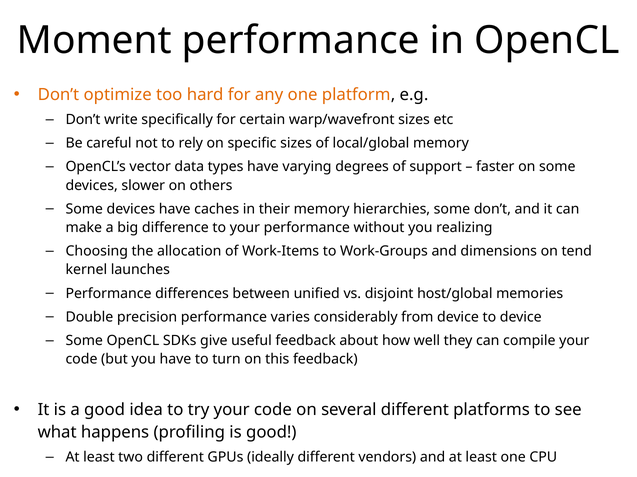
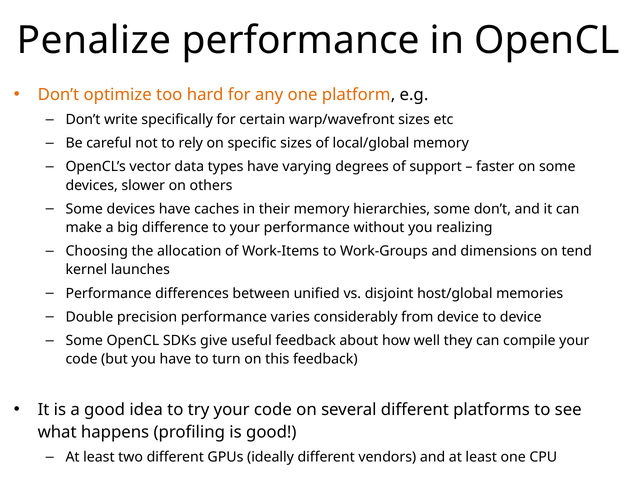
Moment: Moment -> Penalize
